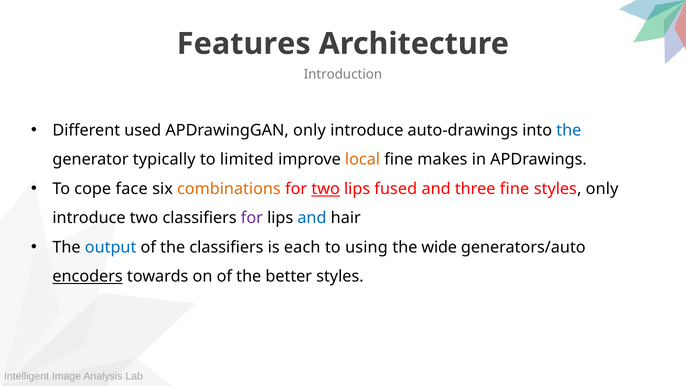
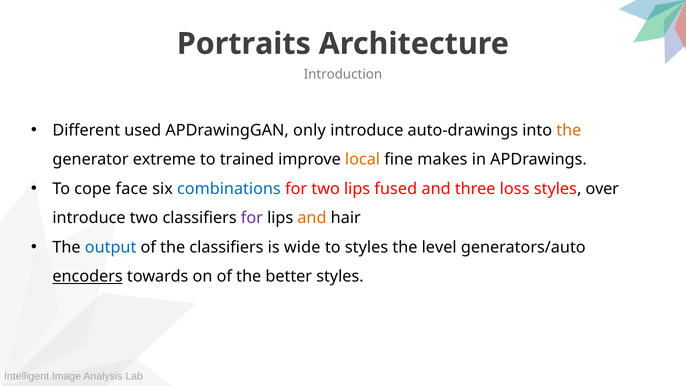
Features: Features -> Portraits
the at (569, 130) colour: blue -> orange
typically: typically -> extreme
limited: limited -> trained
combinations colour: orange -> blue
two at (326, 189) underline: present -> none
three fine: fine -> loss
styles only: only -> over
and at (312, 218) colour: blue -> orange
each: each -> wide
to using: using -> styles
wide: wide -> level
